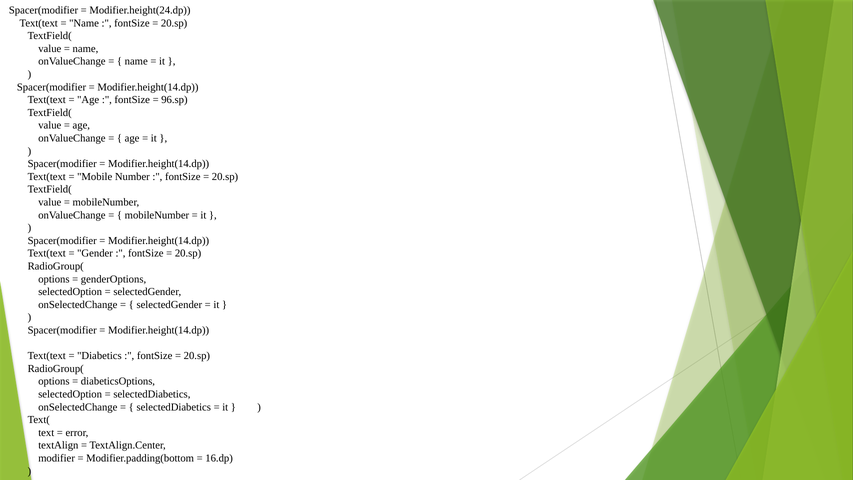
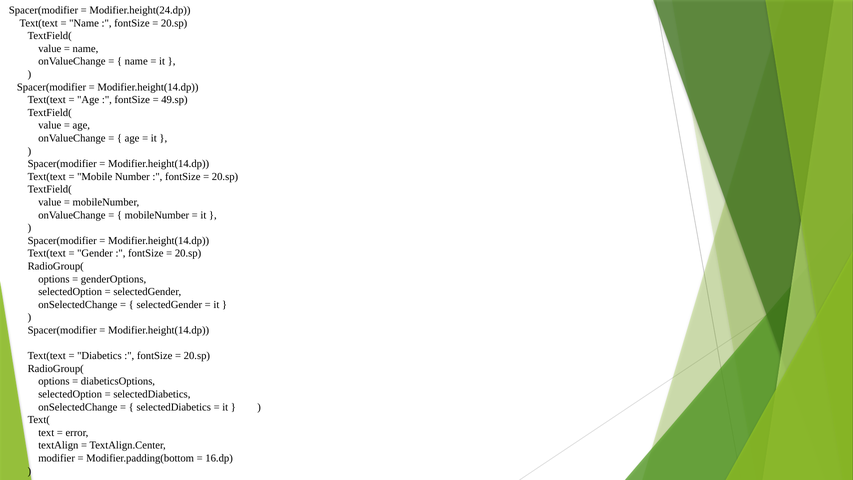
96.sp: 96.sp -> 49.sp
